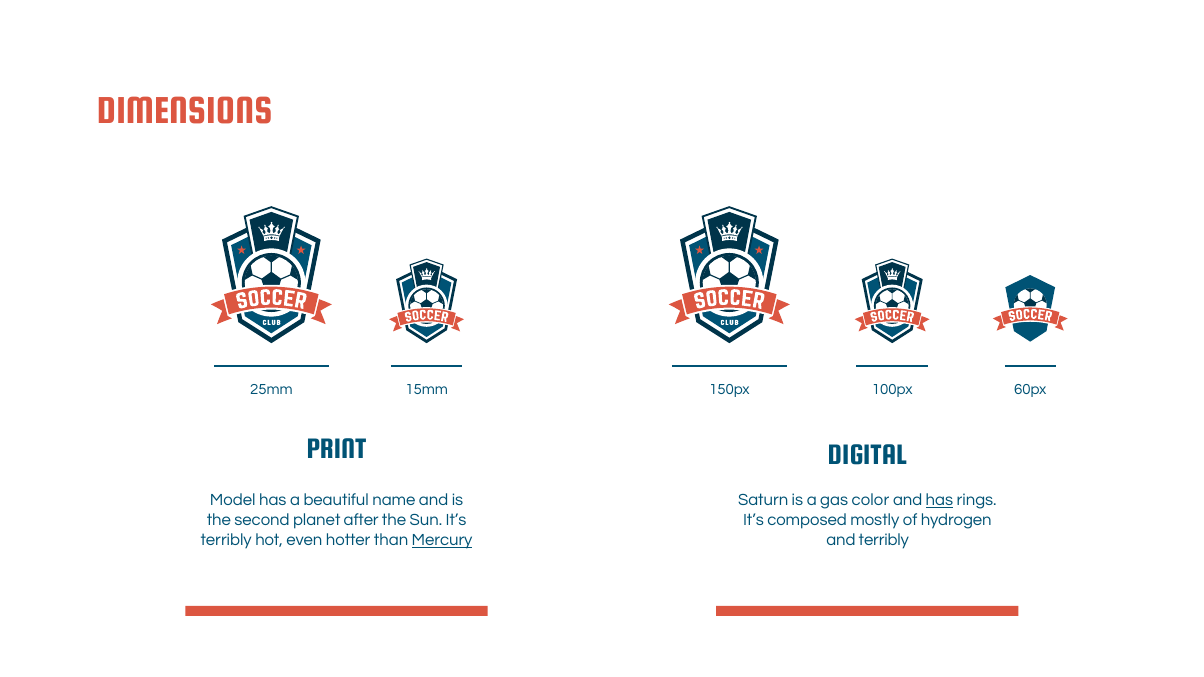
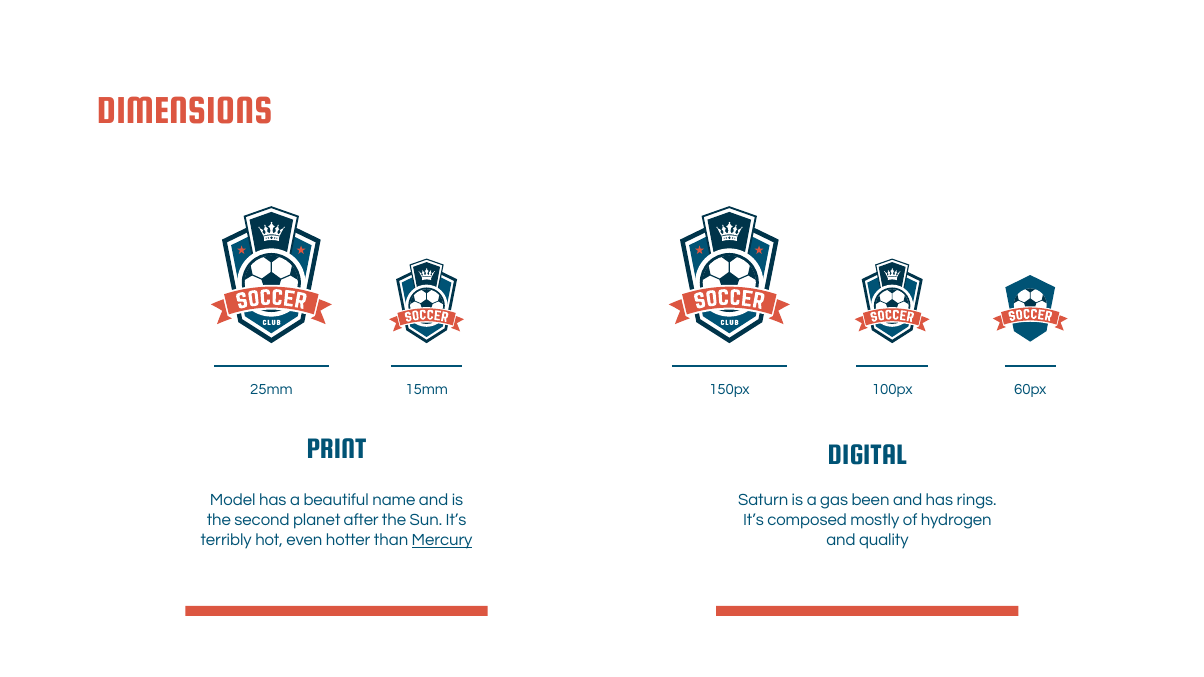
color: color -> been
has at (940, 500) underline: present -> none
and terribly: terribly -> quality
